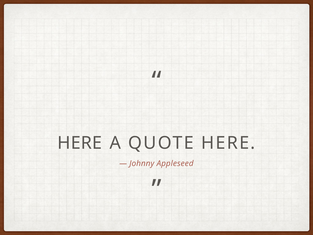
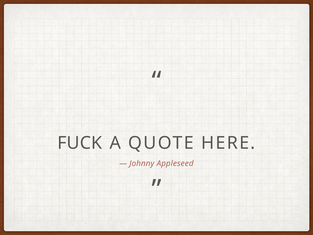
HERE at (80, 143): HERE -> FUCK
